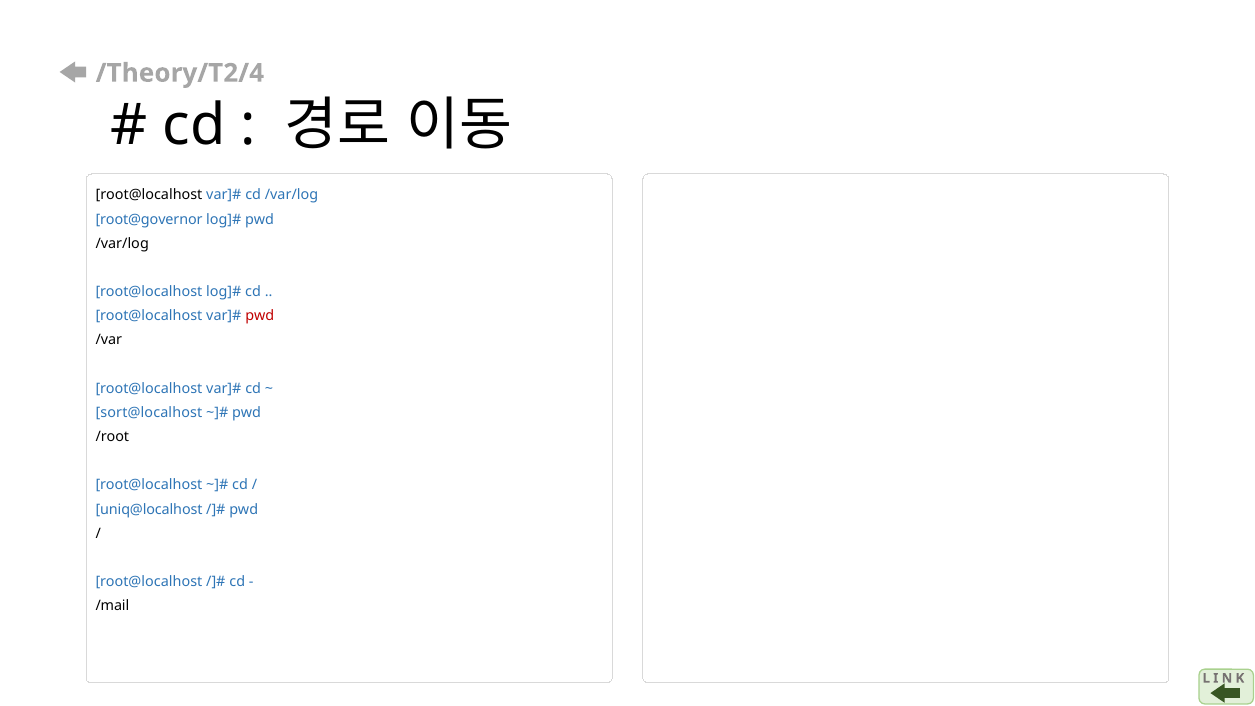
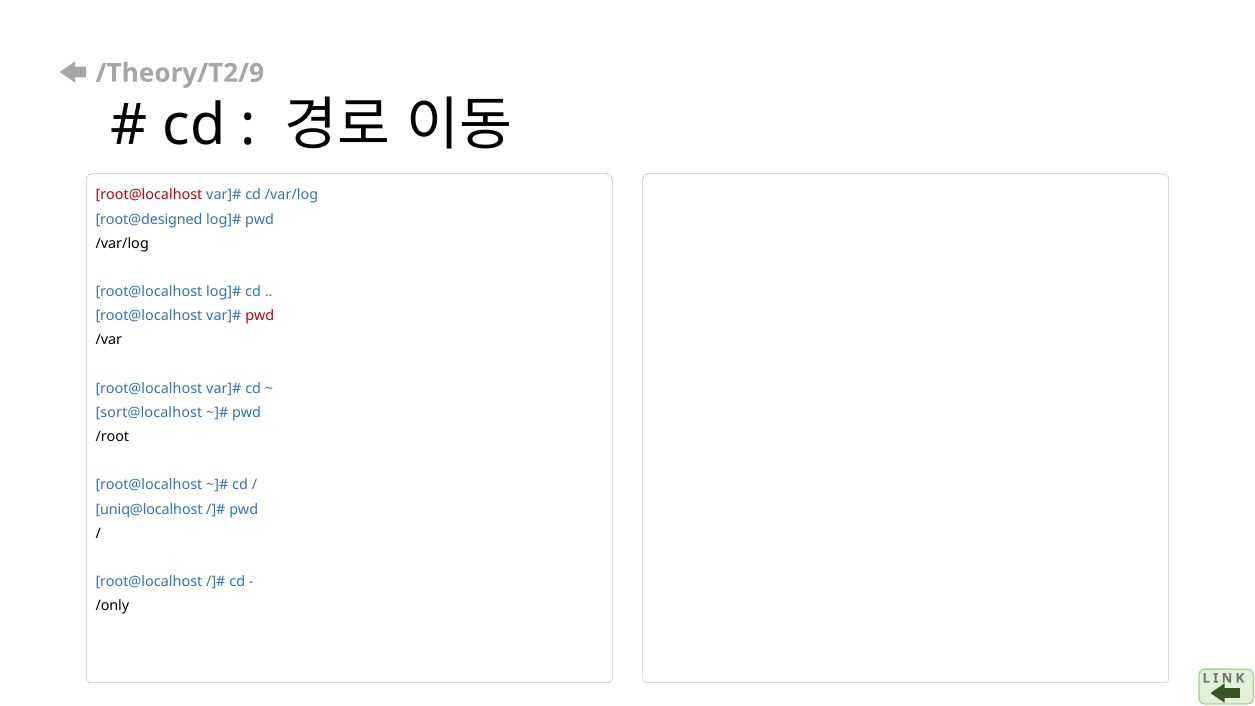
/Theory/T2/4: /Theory/T2/4 -> /Theory/T2/9
root@localhost at (149, 195) colour: black -> red
root@governor: root@governor -> root@designed
/mail: /mail -> /only
